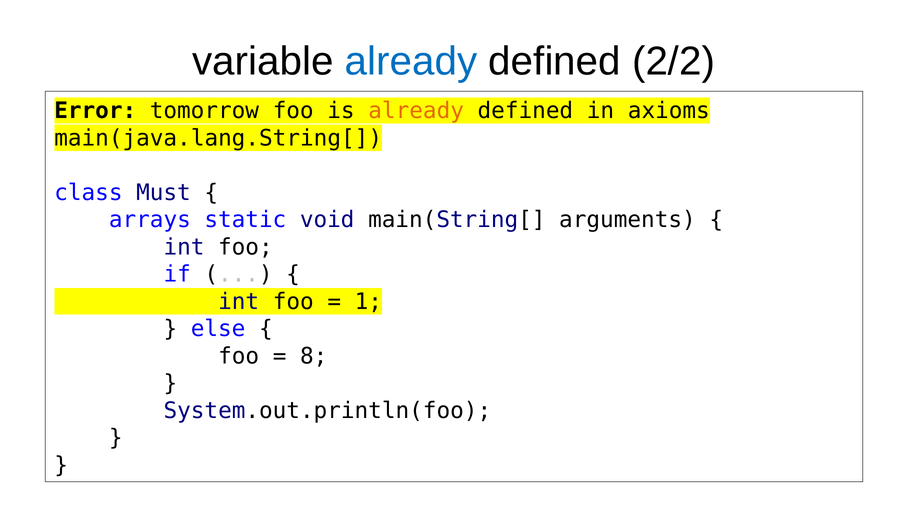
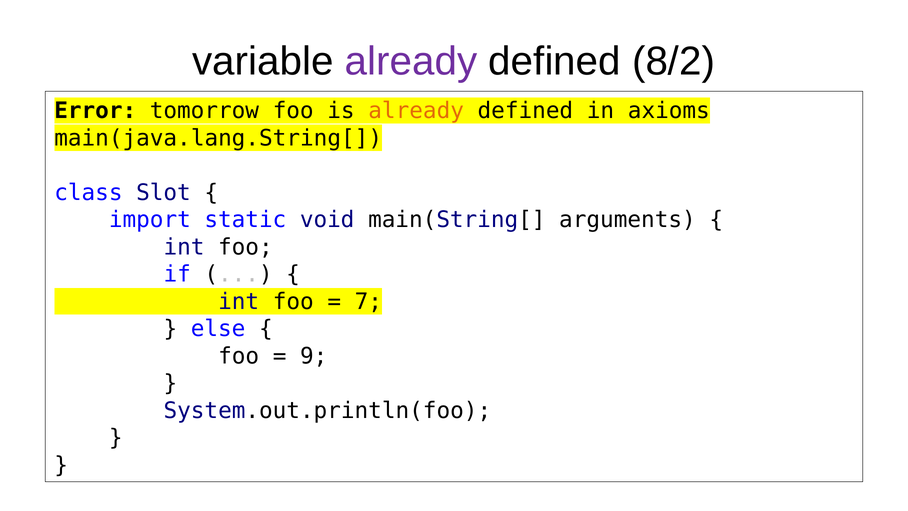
already at (411, 61) colour: blue -> purple
2/2: 2/2 -> 8/2
Must: Must -> Slot
arrays: arrays -> import
1: 1 -> 7
8: 8 -> 9
